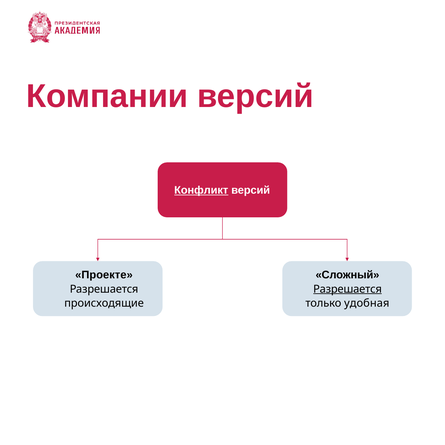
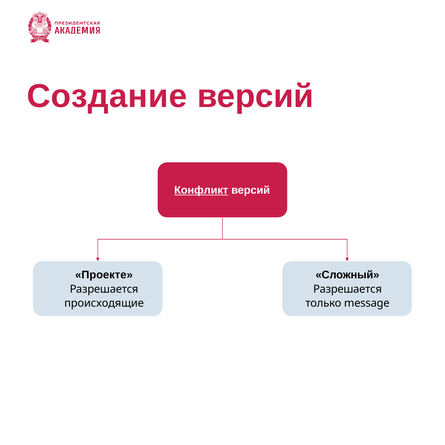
Компании: Компании -> Создание
Разрешается at (348, 289) underline: present -> none
удобная: удобная -> message
